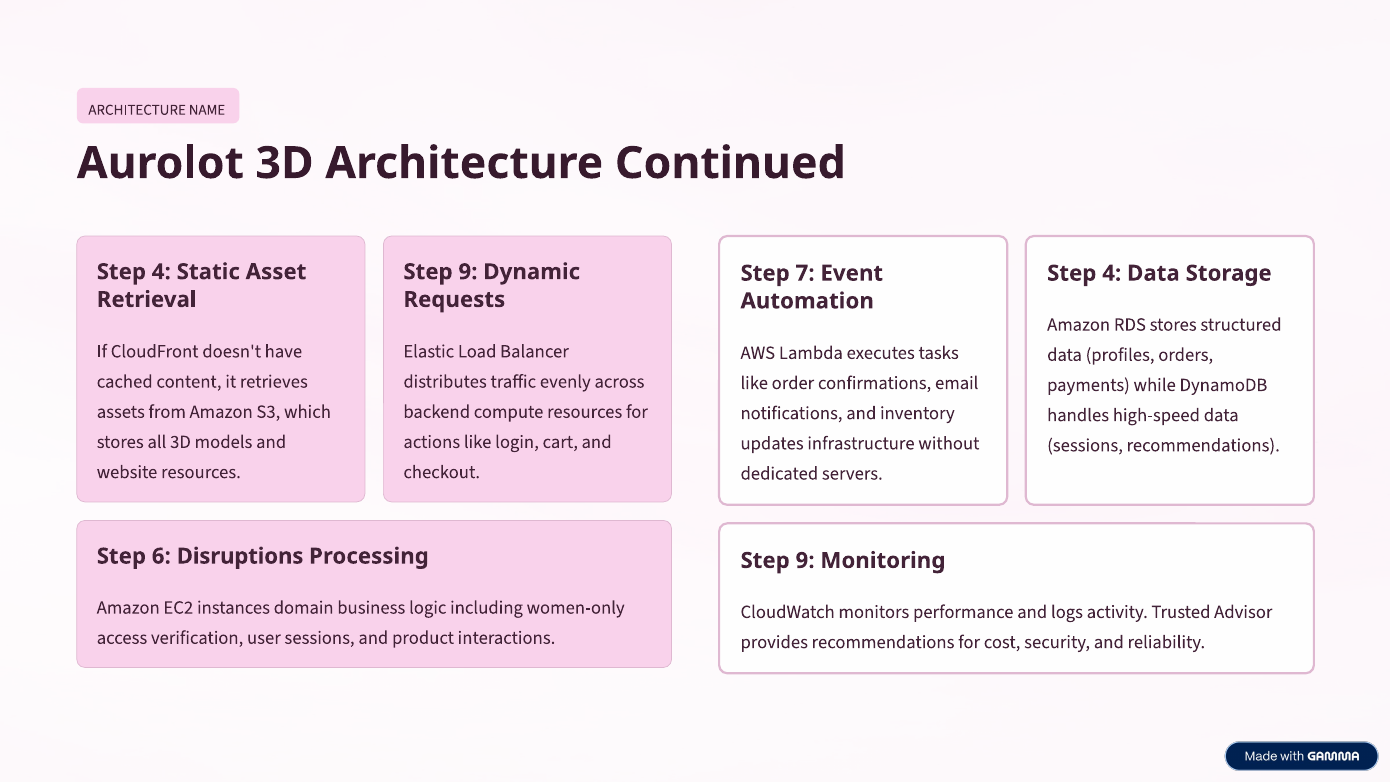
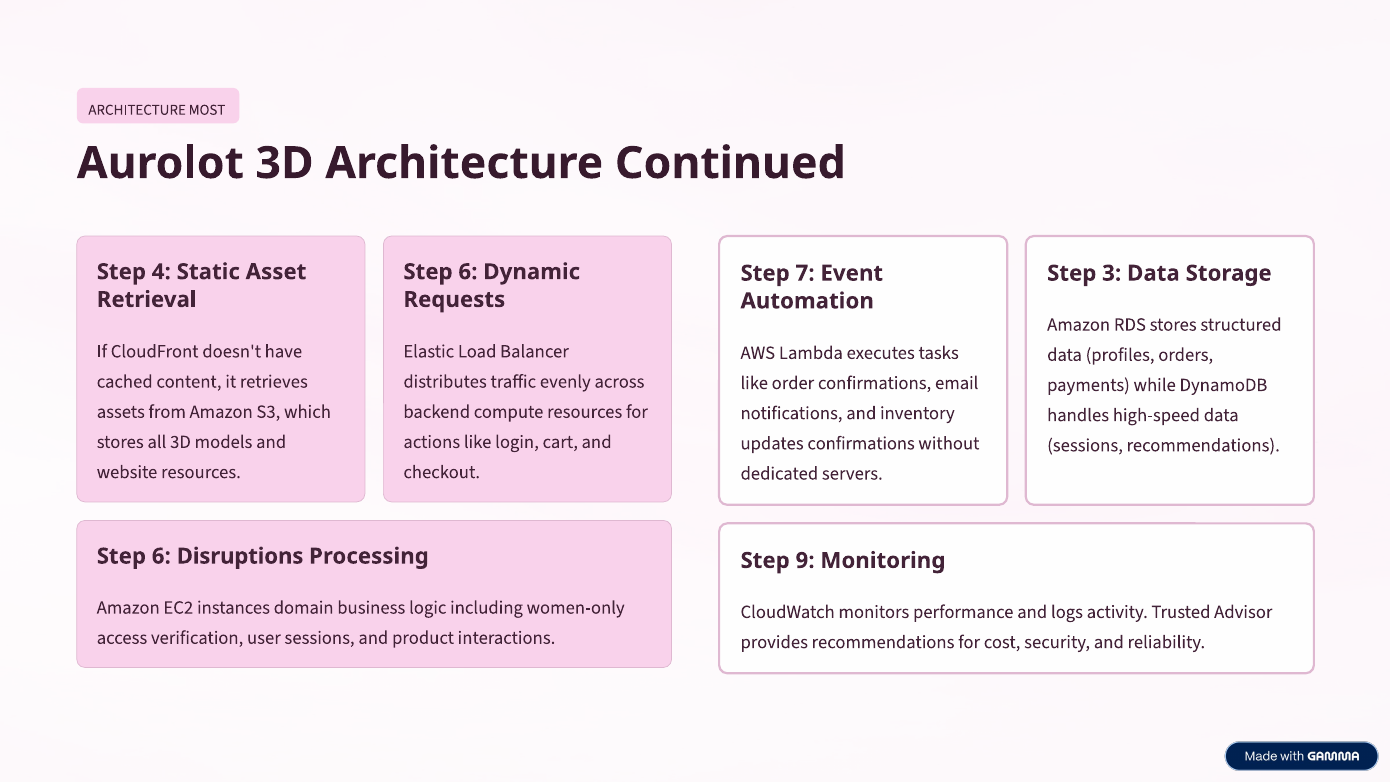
NAME: NAME -> MOST
9 at (468, 272): 9 -> 6
4 at (1112, 273): 4 -> 3
updates infrastructure: infrastructure -> confirmations
